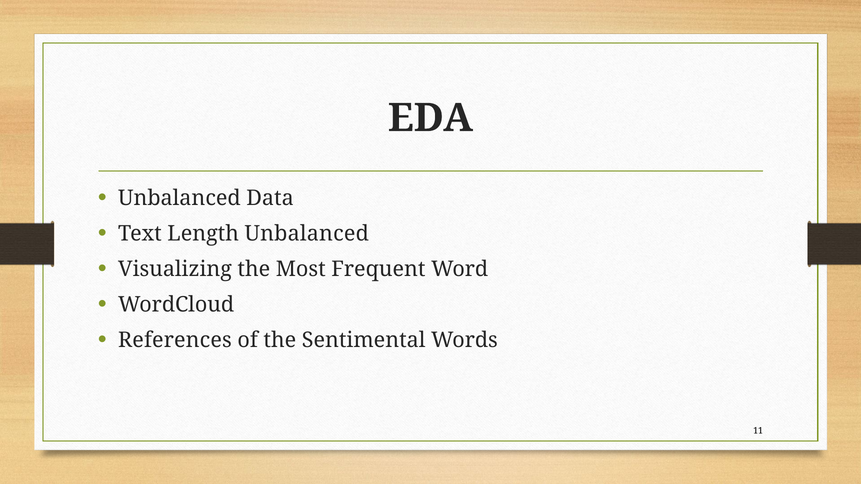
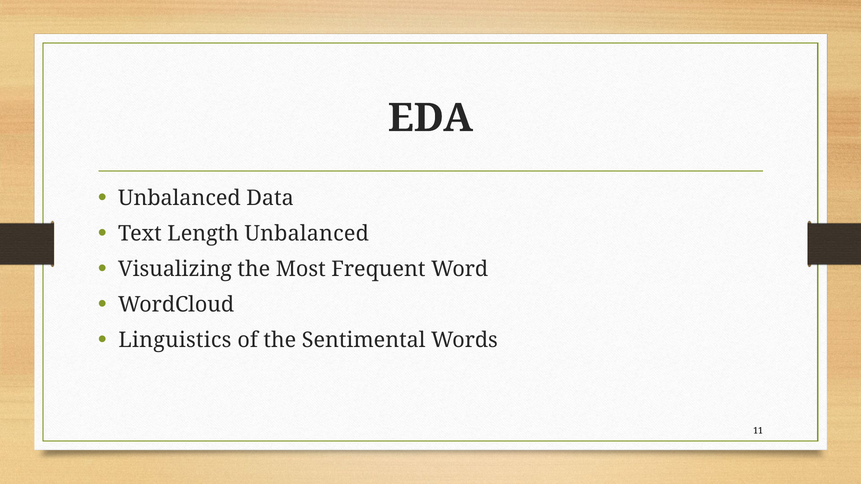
References: References -> Linguistics
